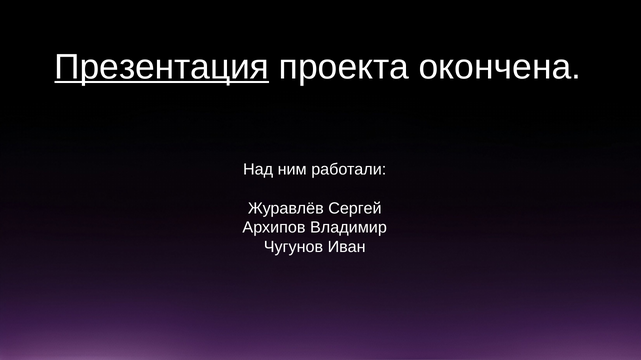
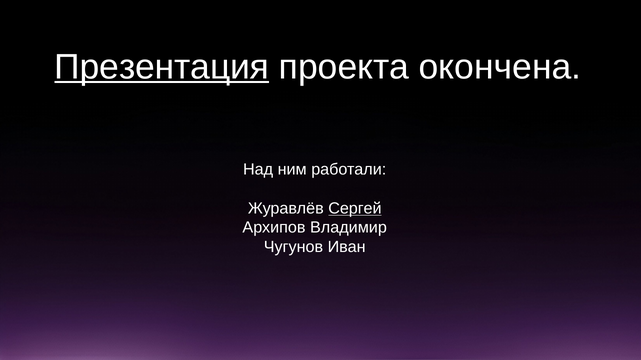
Сергей underline: none -> present
